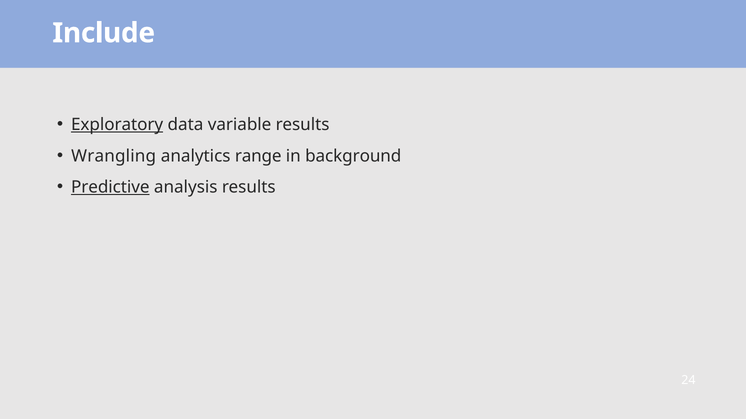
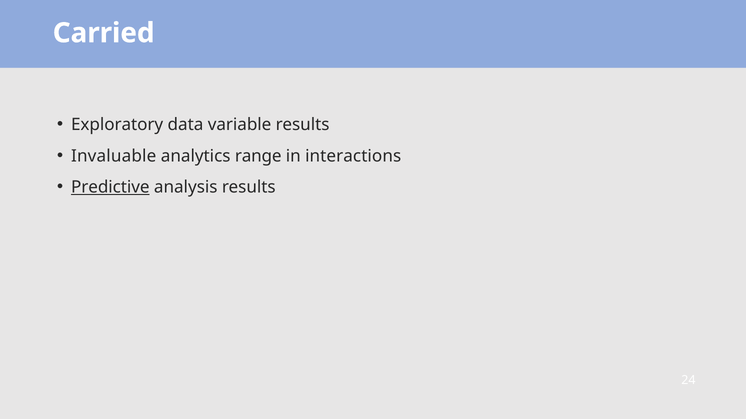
Include: Include -> Carried
Exploratory underline: present -> none
Wrangling: Wrangling -> Invaluable
background: background -> interactions
